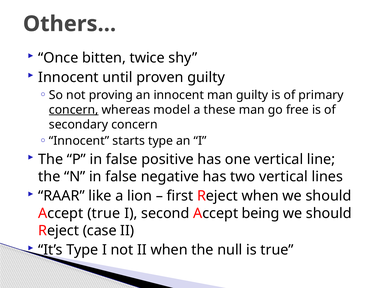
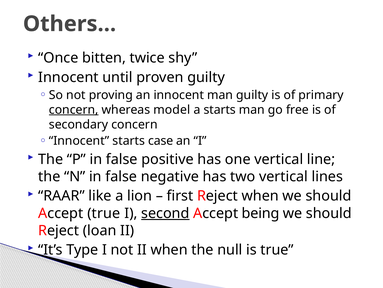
a these: these -> starts
starts type: type -> case
second underline: none -> present
case: case -> loan
